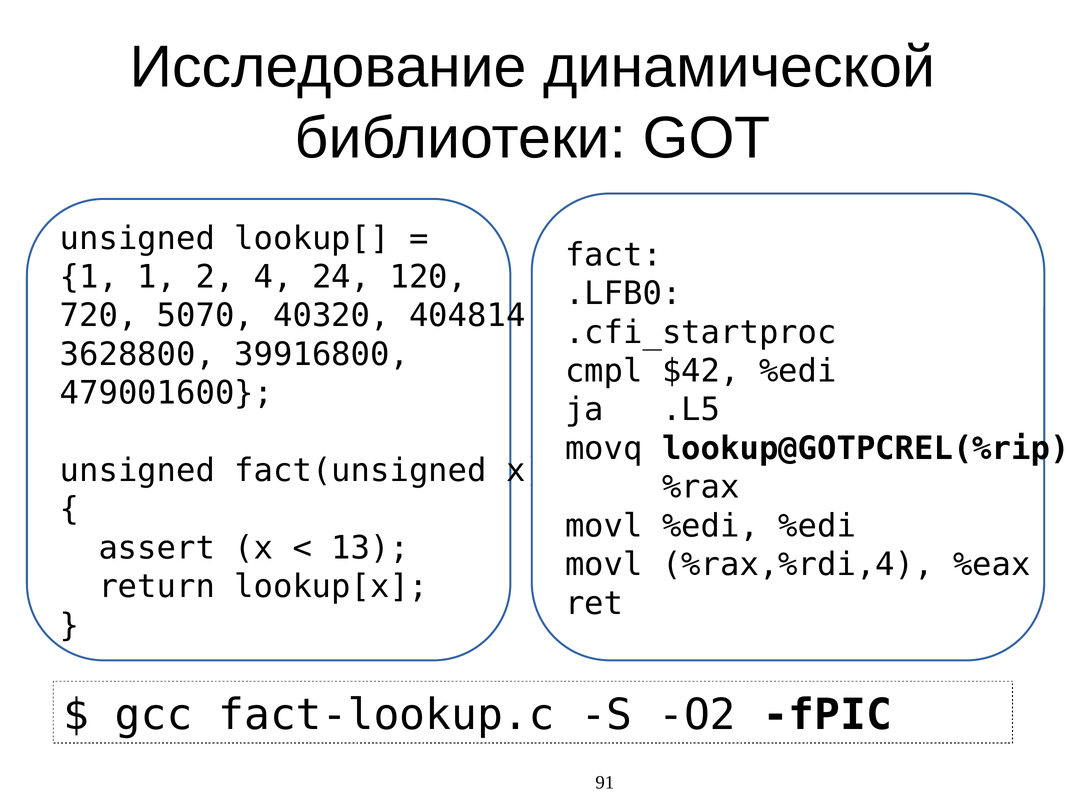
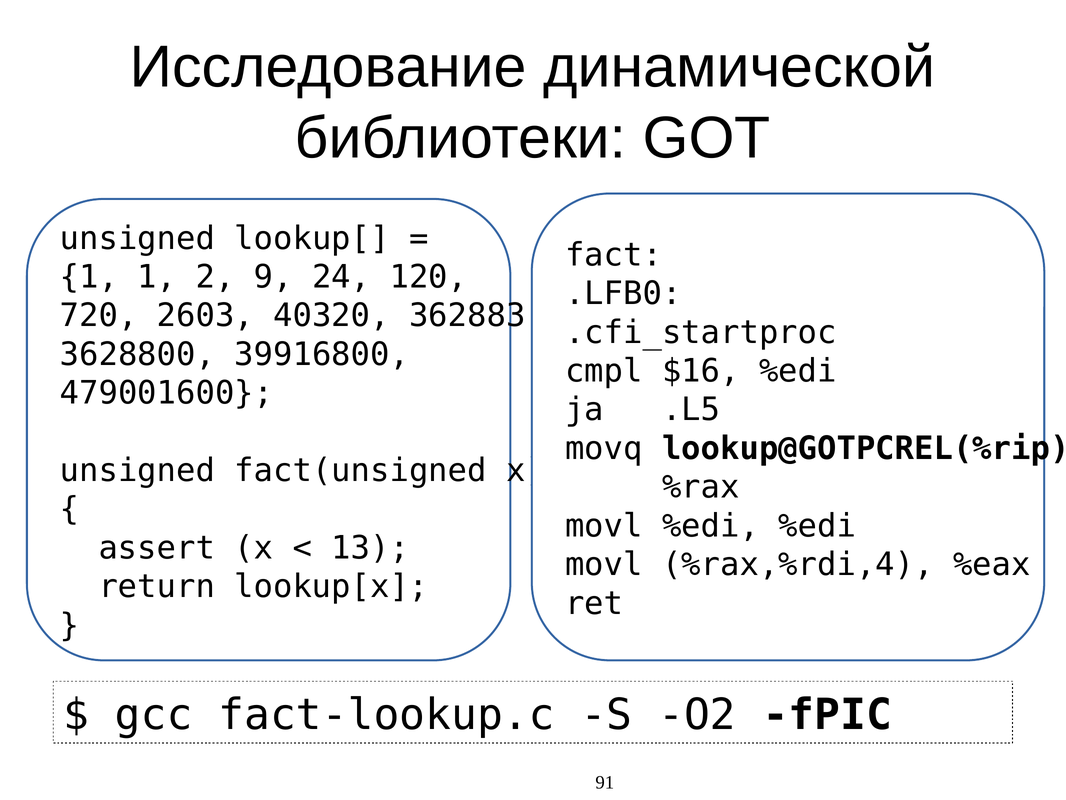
4: 4 -> 9
5070: 5070 -> 2603
404814: 404814 -> 362883
$42: $42 -> $16
